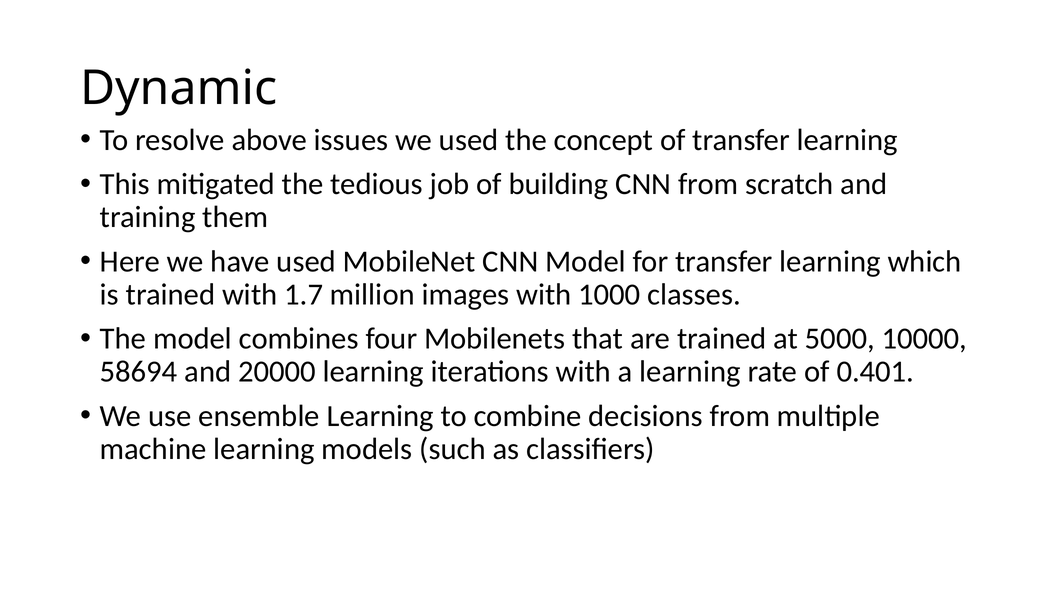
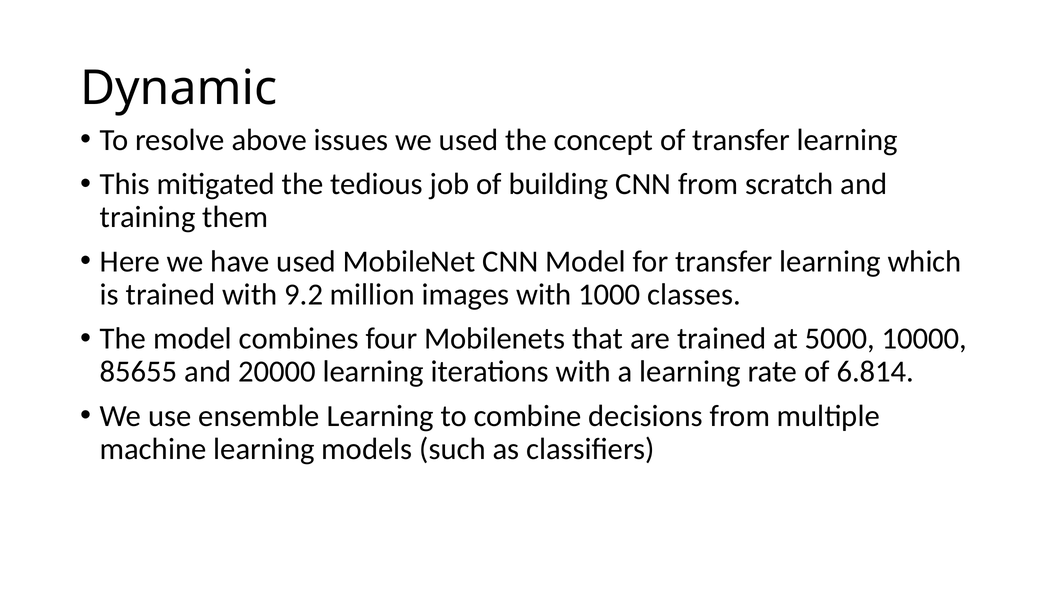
1.7: 1.7 -> 9.2
58694: 58694 -> 85655
0.401: 0.401 -> 6.814
